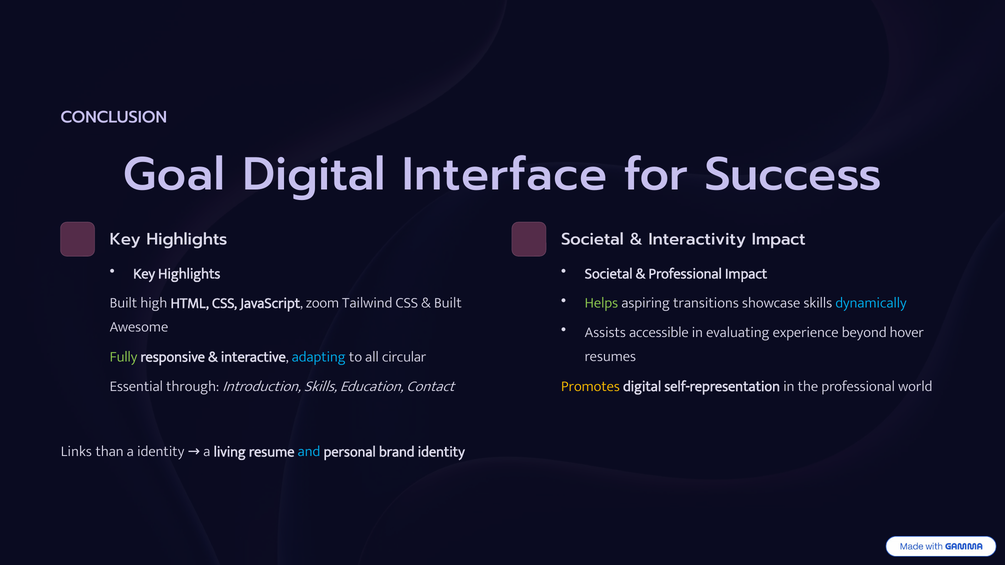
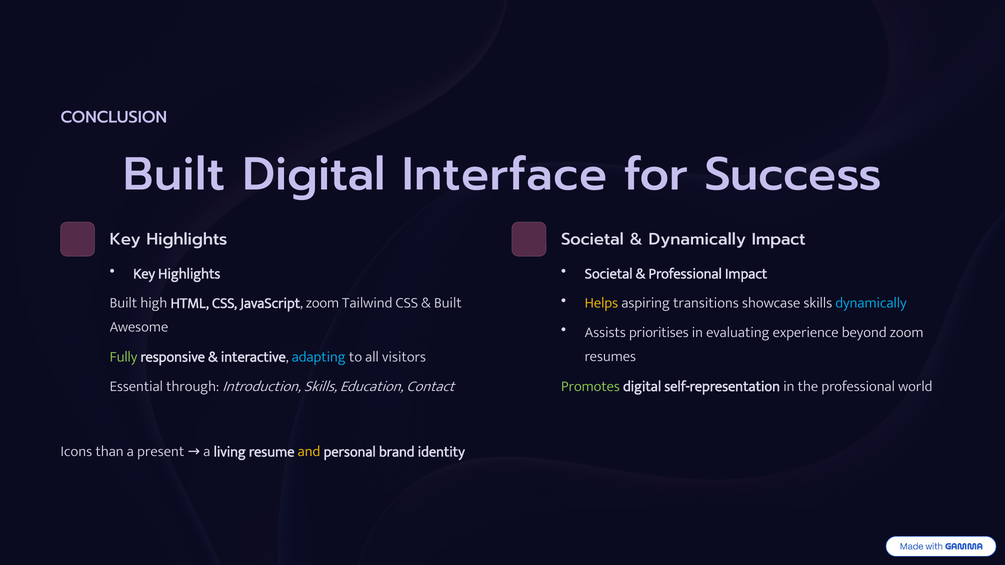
Goal at (174, 175): Goal -> Built
Interactivity at (697, 240): Interactivity -> Dynamically
Helps colour: light green -> yellow
accessible: accessible -> prioritises
beyond hover: hover -> zoom
circular: circular -> visitors
Promotes colour: yellow -> light green
and colour: light blue -> yellow
Links: Links -> Icons
a identity: identity -> present
